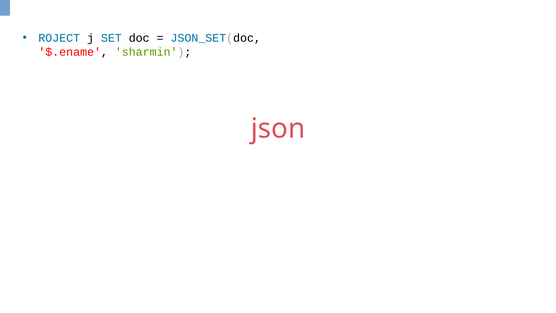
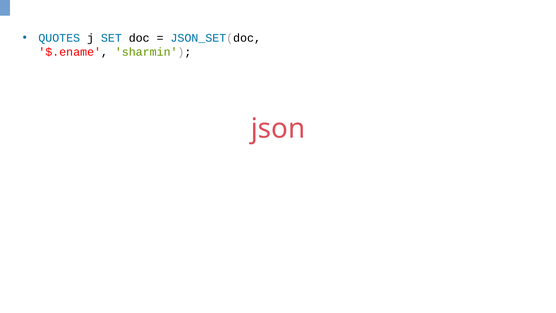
ROJECT: ROJECT -> QUOTES
